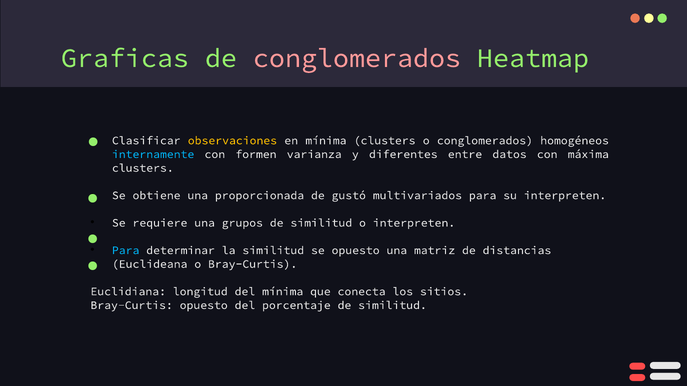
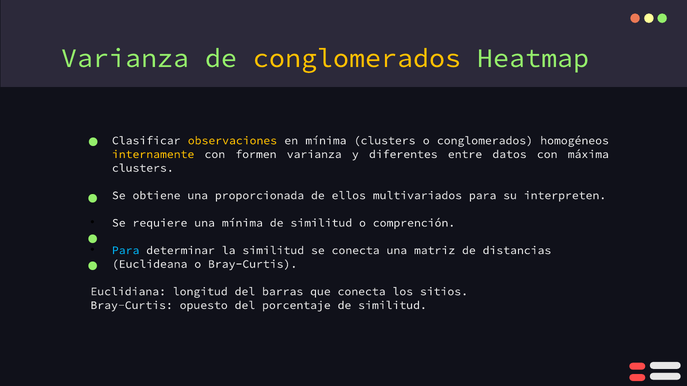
Graficas at (125, 58): Graficas -> Varianza
conglomerados at (357, 58) colour: pink -> yellow
internamente colour: light blue -> yellow
gustó: gustó -> ellos
una grupos: grupos -> mínima
o interpreten: interpreten -> comprención
se opuesto: opuesto -> conecta
del mínima: mínima -> barras
